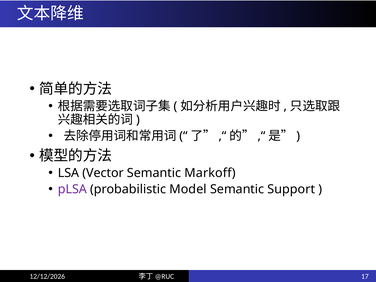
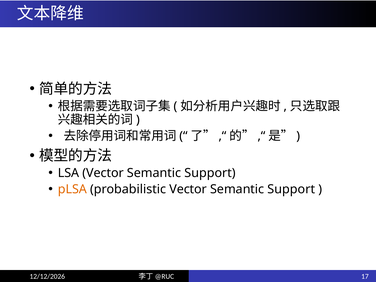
Markoff at (210, 173): Markoff -> Support
pLSA colour: purple -> orange
probabilistic Model: Model -> Vector
